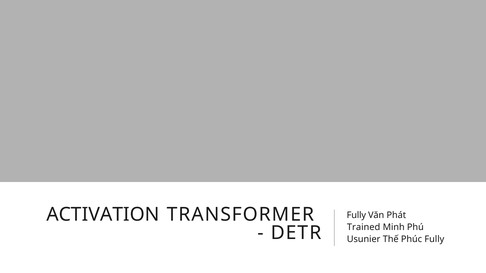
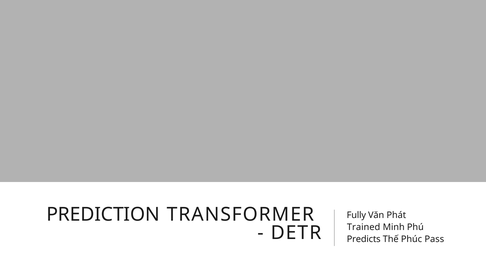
ACTIVATION: ACTIVATION -> PREDICTION
Usunier: Usunier -> Predicts
Phúc Fully: Fully -> Pass
